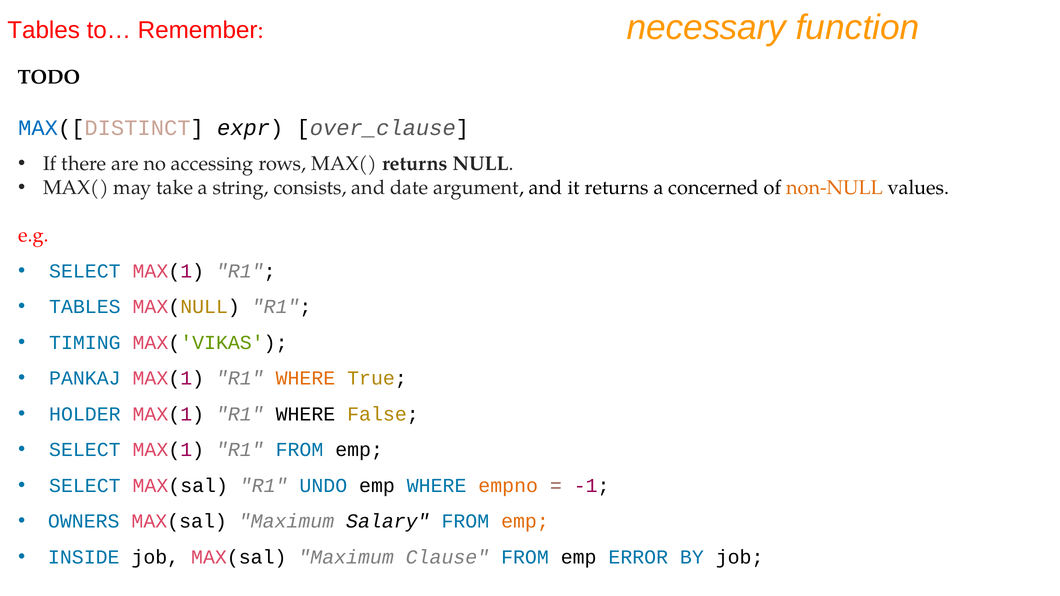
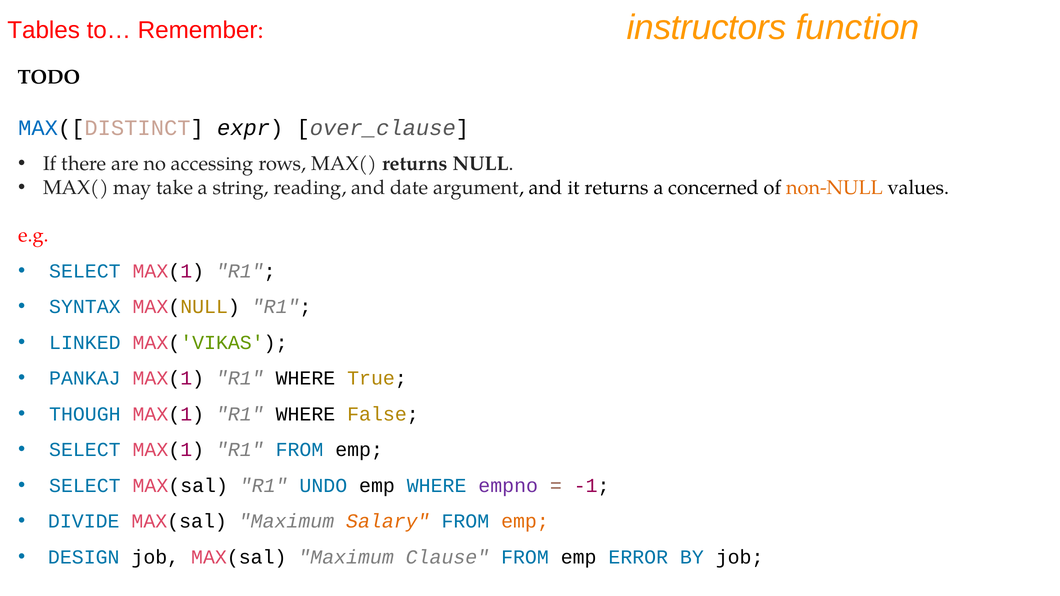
necessary: necessary -> instructors
consists: consists -> reading
TABLES at (85, 307): TABLES -> SYNTAX
TIMING: TIMING -> LINKED
WHERE at (305, 378) colour: orange -> black
HOLDER: HOLDER -> THOUGH
empno colour: orange -> purple
OWNERS: OWNERS -> DIVIDE
Salary colour: black -> orange
INSIDE: INSIDE -> DESIGN
